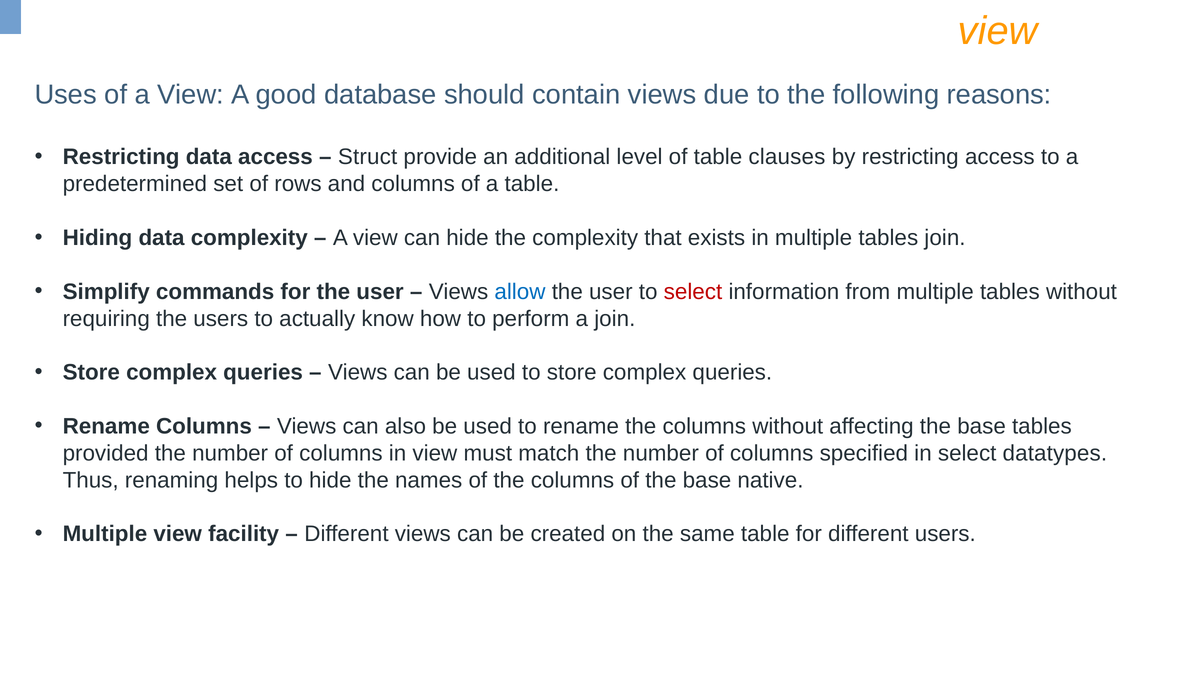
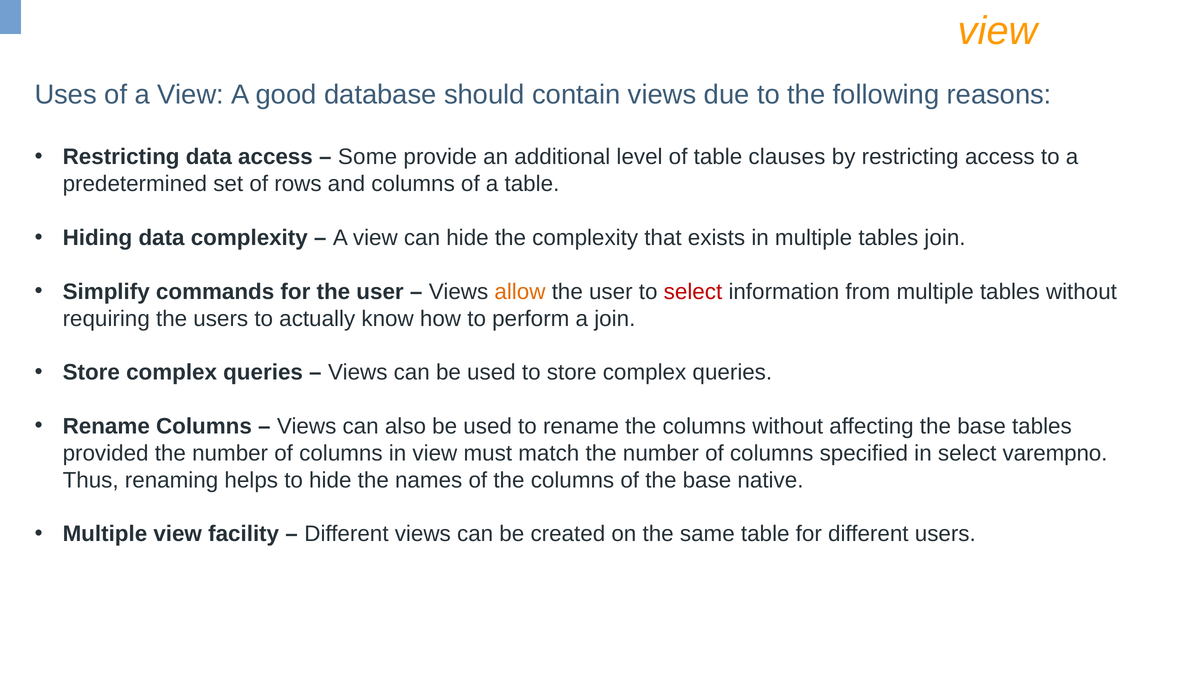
Struct: Struct -> Some
allow colour: blue -> orange
datatypes: datatypes -> varempno
